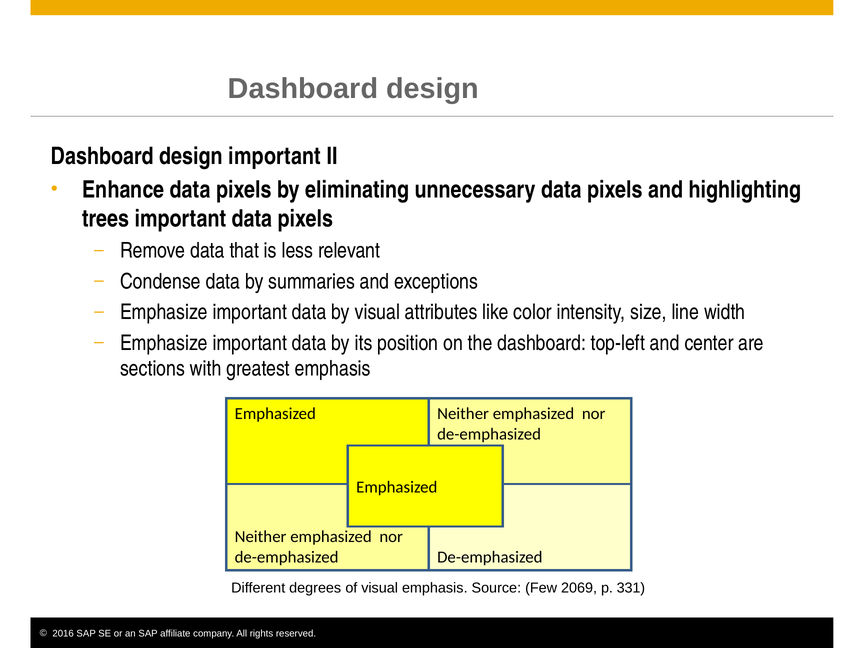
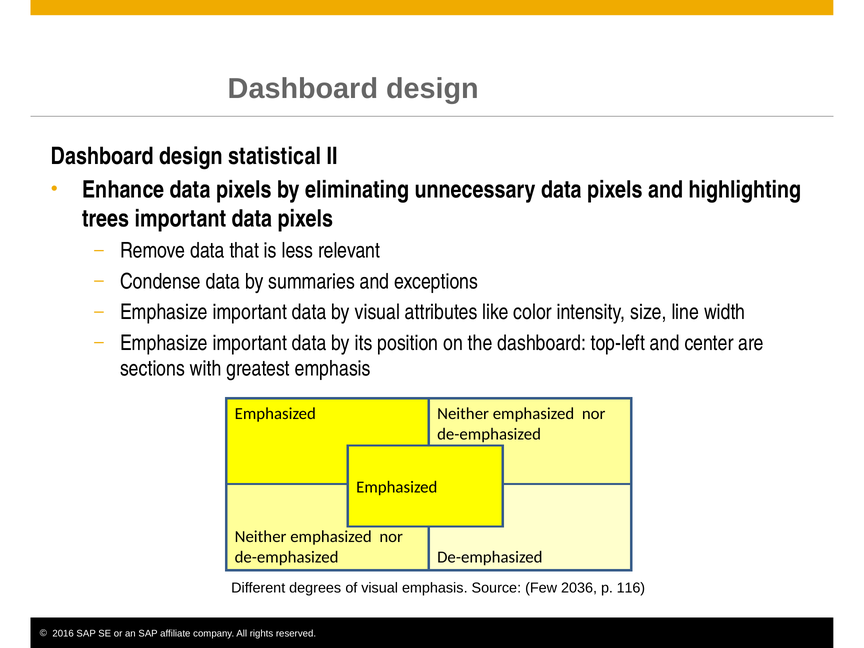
design important: important -> statistical
2069: 2069 -> 2036
331: 331 -> 116
